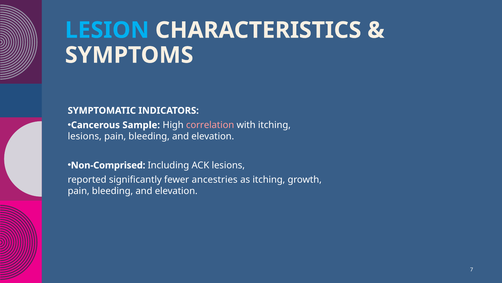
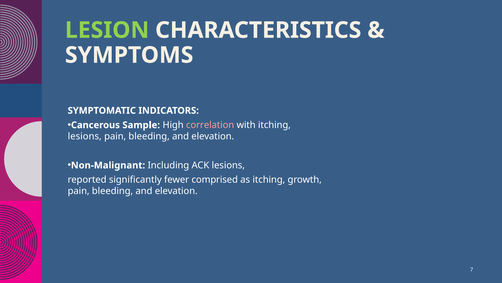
LESION colour: light blue -> light green
Non-Comprised: Non-Comprised -> Non-Malignant
ancestries: ancestries -> comprised
